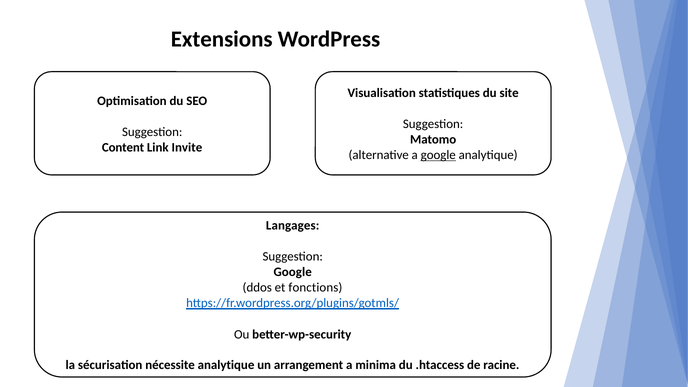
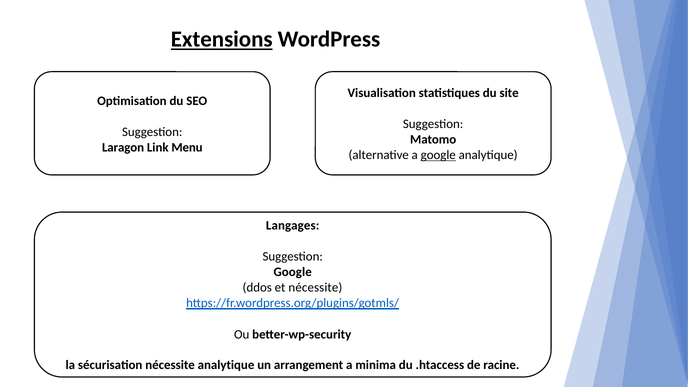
Extensions underline: none -> present
Content: Content -> Laragon
Invite: Invite -> Menu
et fonctions: fonctions -> nécessite
